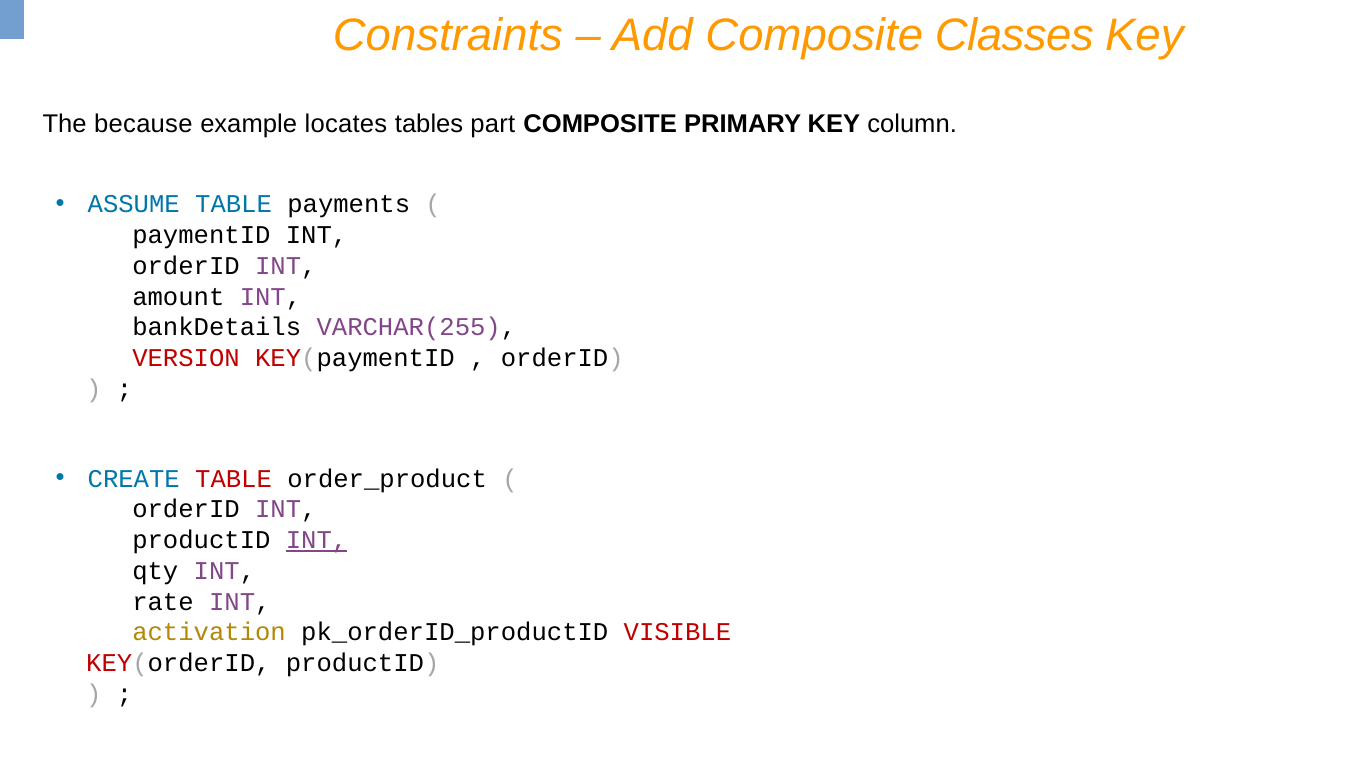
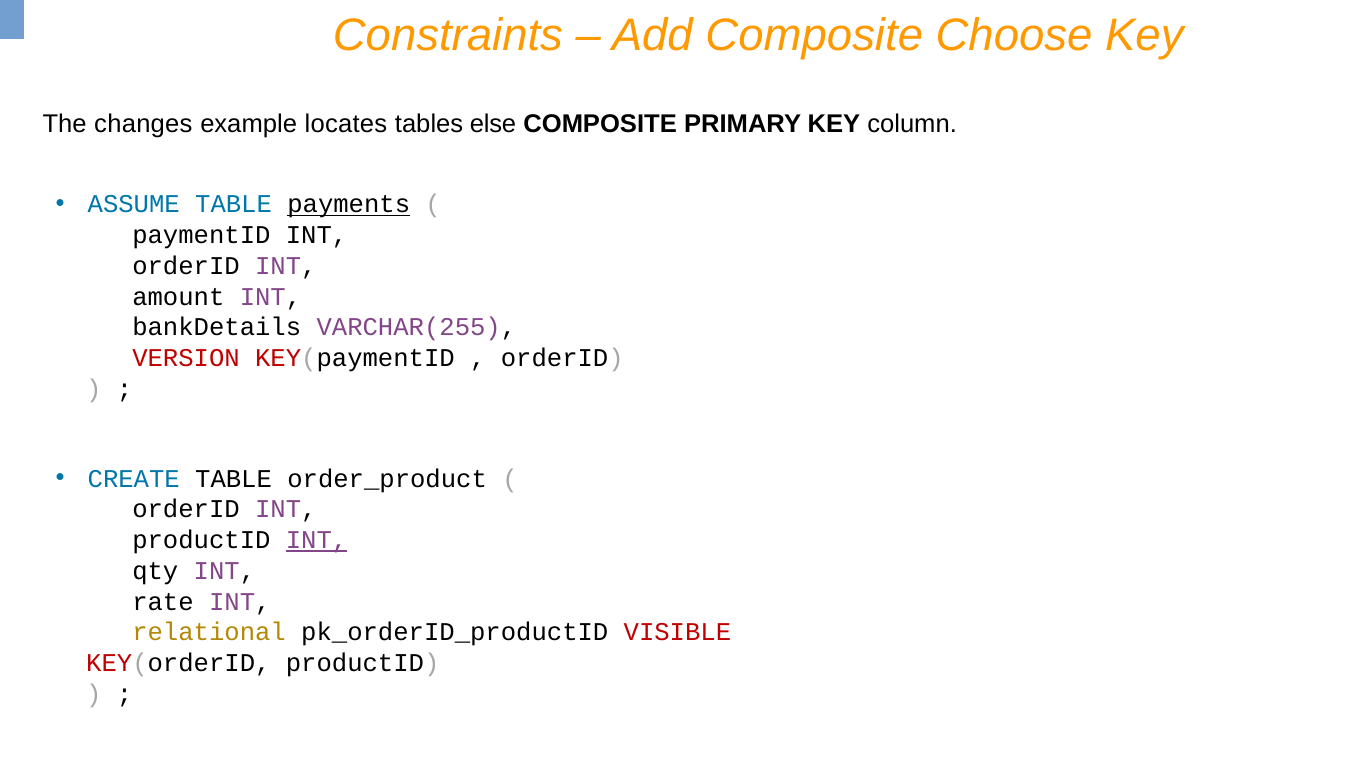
Classes: Classes -> Choose
because: because -> changes
part: part -> else
payments underline: none -> present
TABLE at (234, 479) colour: red -> black
activation: activation -> relational
